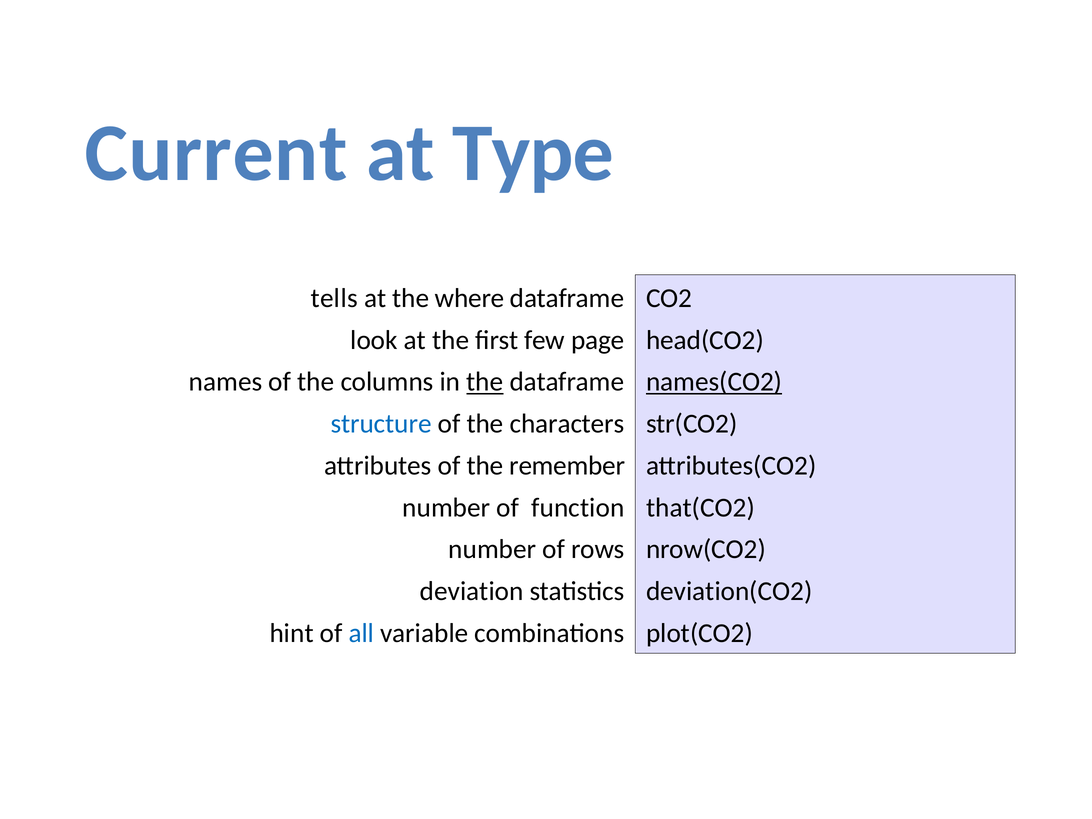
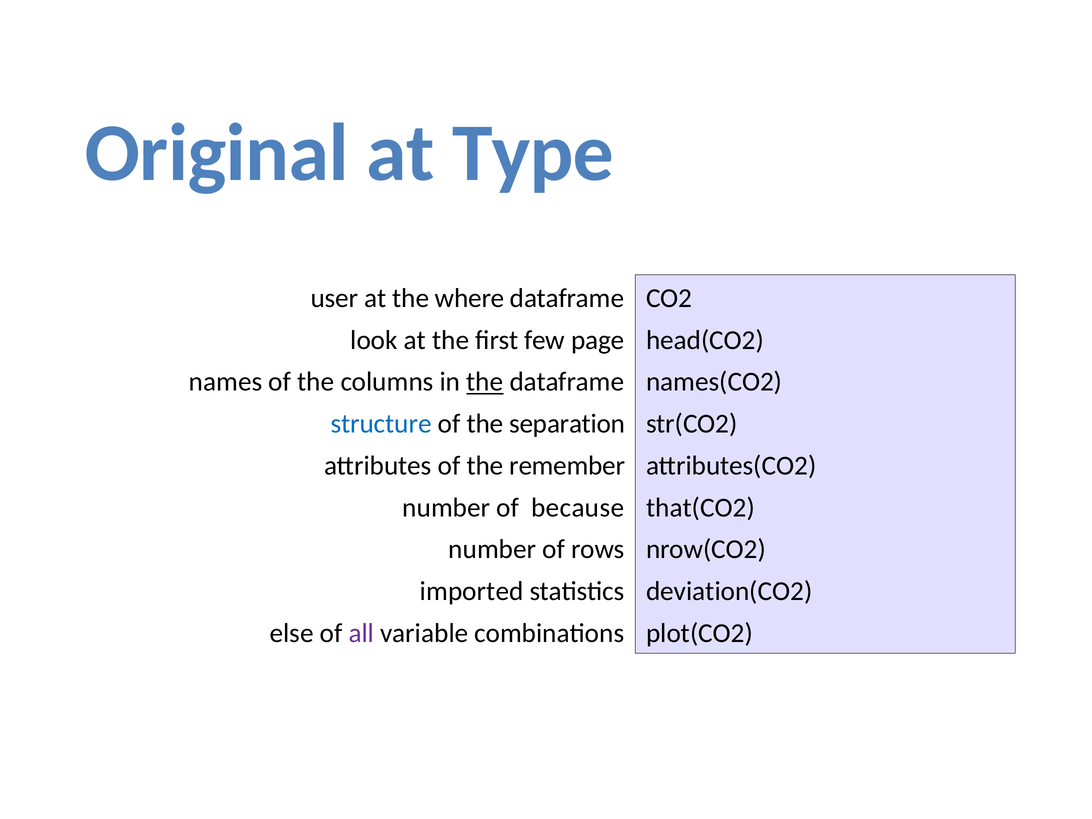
Current: Current -> Original
tells: tells -> user
names(CO2 underline: present -> none
characters: characters -> separation
function: function -> because
deviation: deviation -> imported
hint: hint -> else
all colour: blue -> purple
